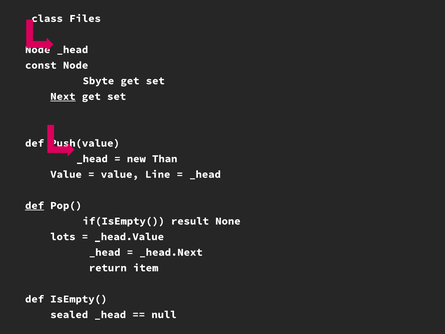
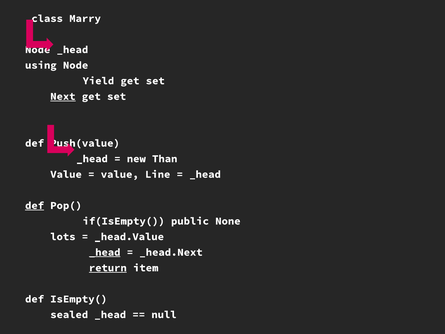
Files: Files -> Marry
const: const -> using
Sbyte: Sbyte -> Yield
result: result -> public
_head at (105, 252) underline: none -> present
return underline: none -> present
